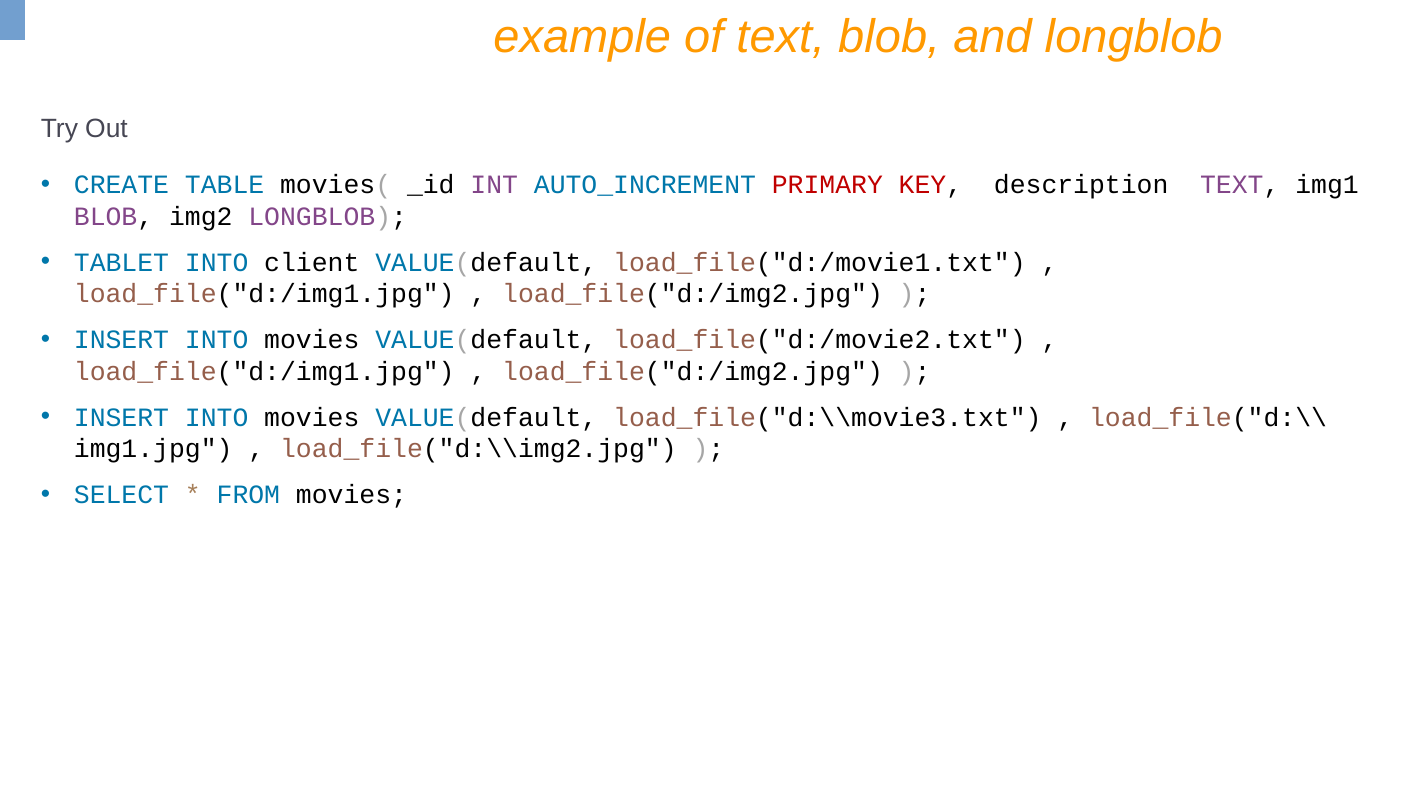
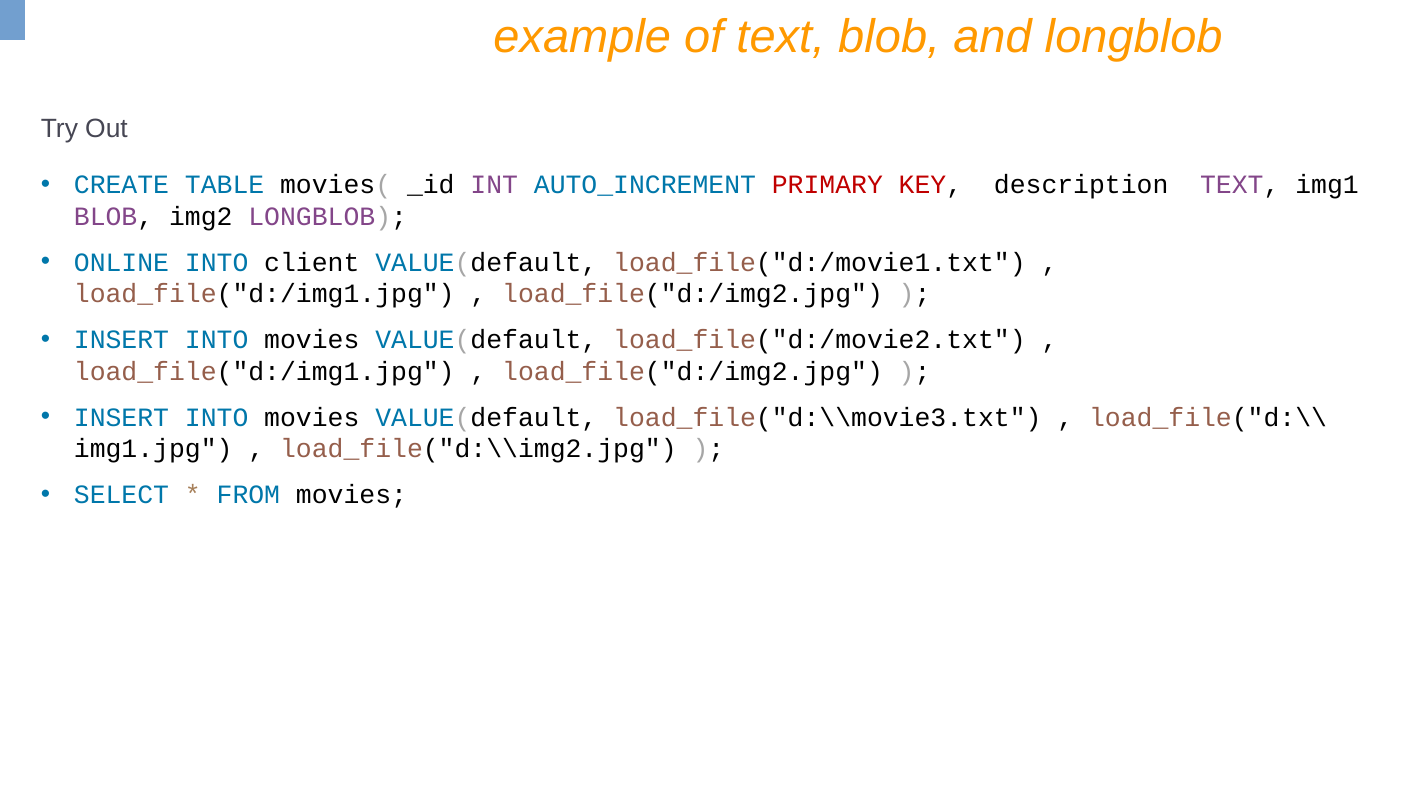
TABLET: TABLET -> ONLINE
